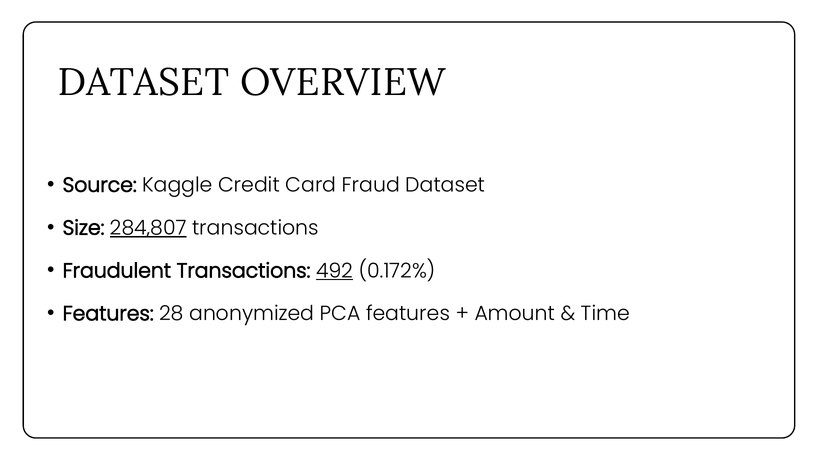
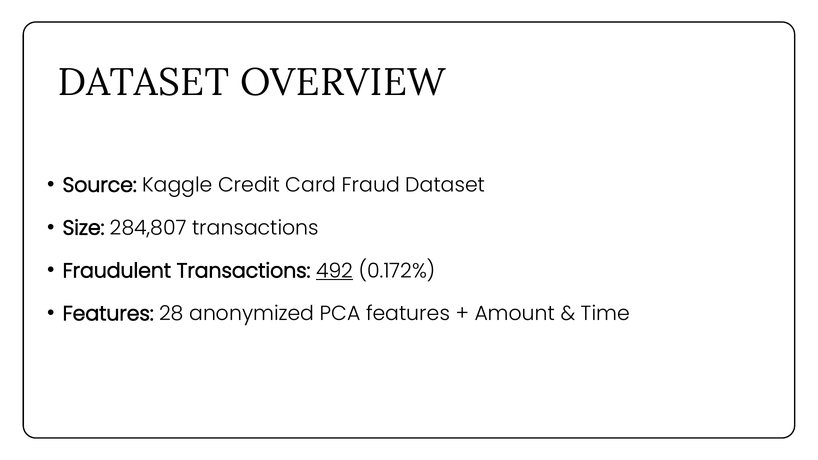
284,807 underline: present -> none
